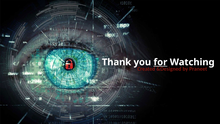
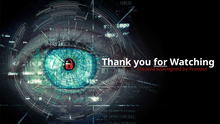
Thank underline: none -> present
